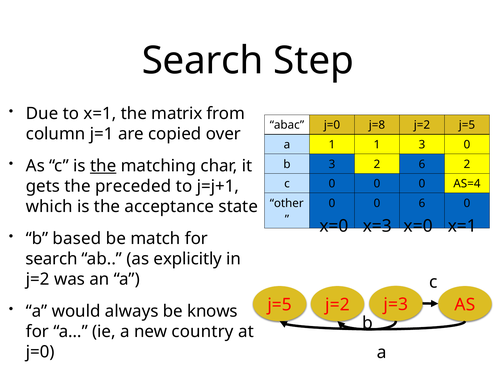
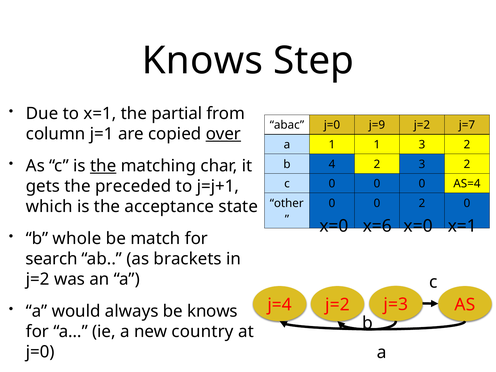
Search at (203, 61): Search -> Knows
matrix: matrix -> partial
j=8: j=8 -> j=9
j=2 j=5: j=5 -> j=7
over underline: none -> present
1 3 0: 0 -> 2
b 3: 3 -> 4
2 6: 6 -> 3
0 6: 6 -> 2
x=3: x=3 -> x=6
based: based -> whole
explicitly: explicitly -> brackets
j=5 at (280, 305): j=5 -> j=4
